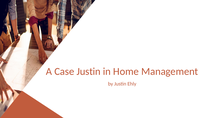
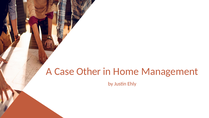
Case Justin: Justin -> Other
